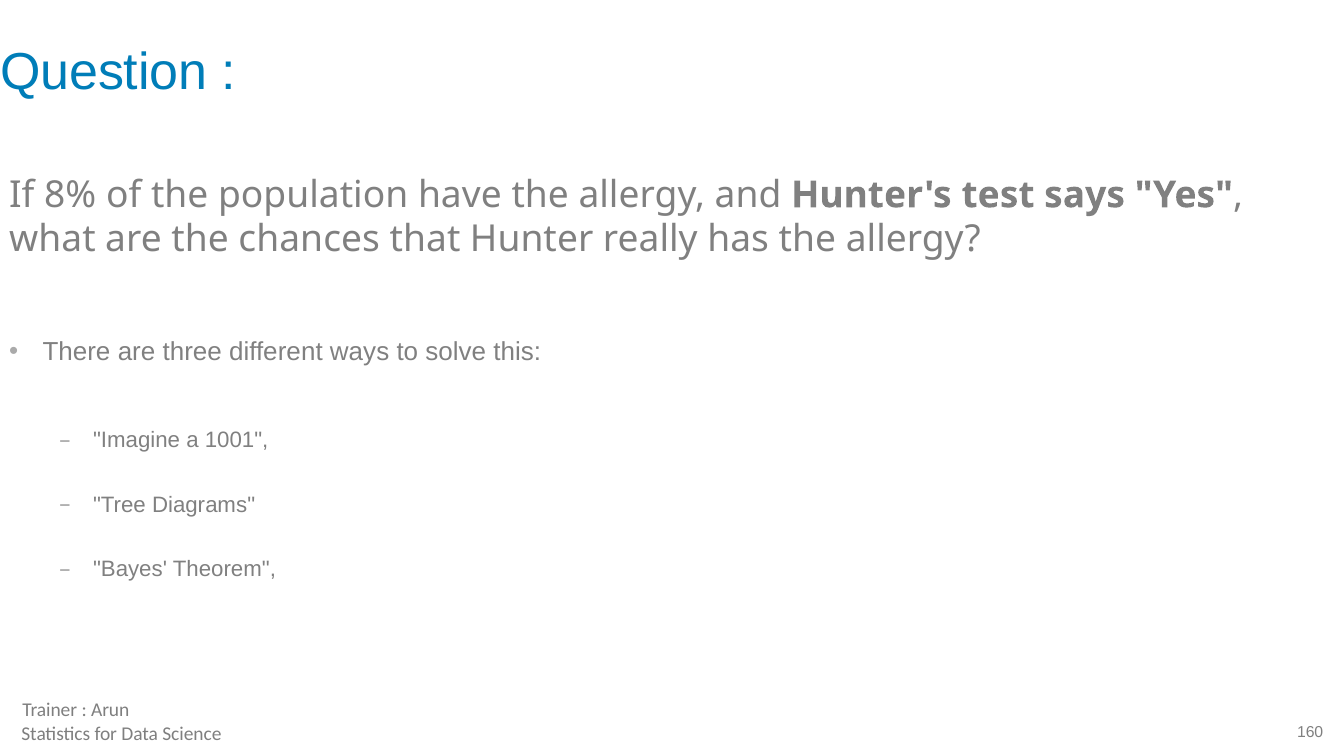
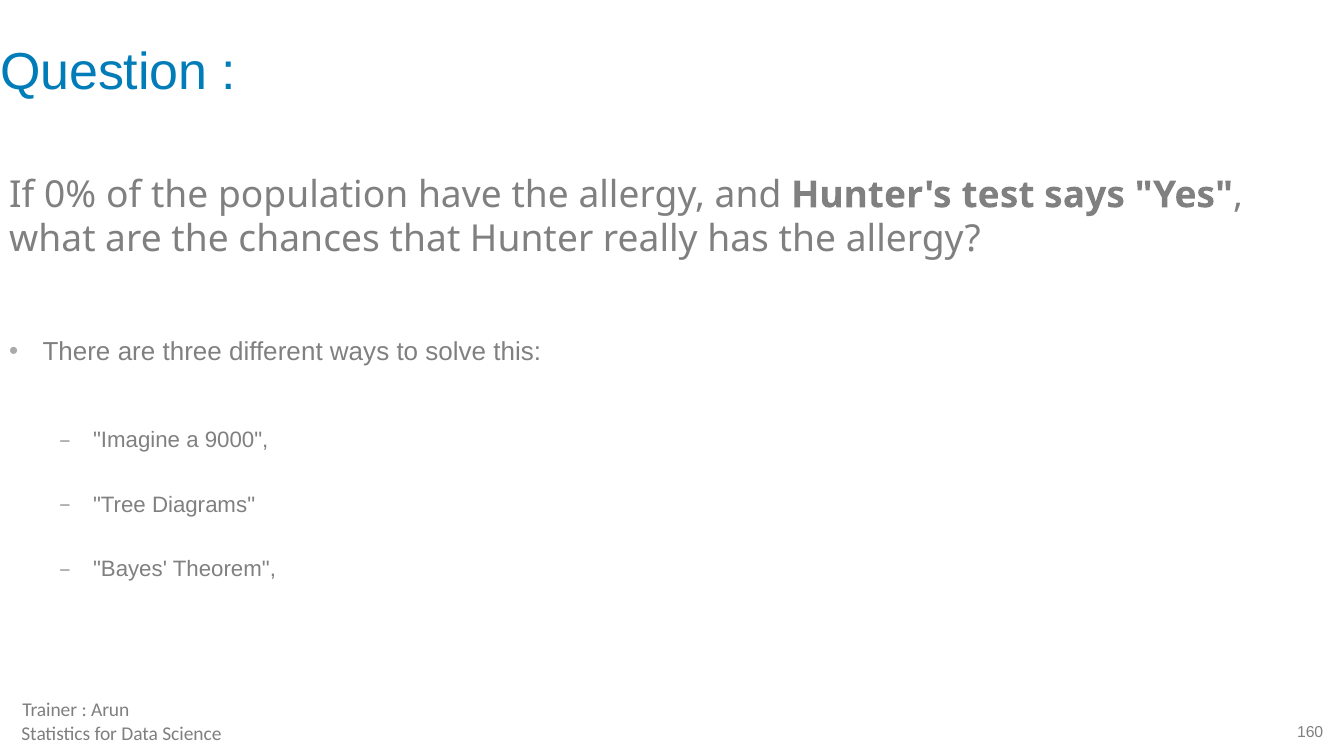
8%: 8% -> 0%
1001: 1001 -> 9000
